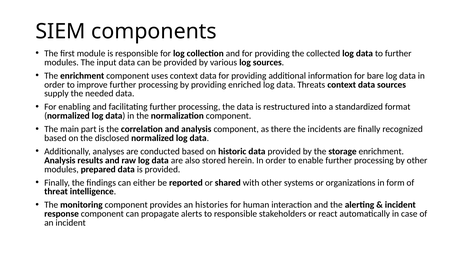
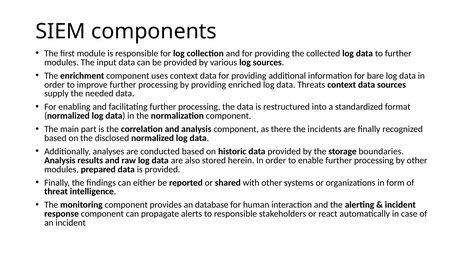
storage enrichment: enrichment -> boundaries
histories: histories -> database
